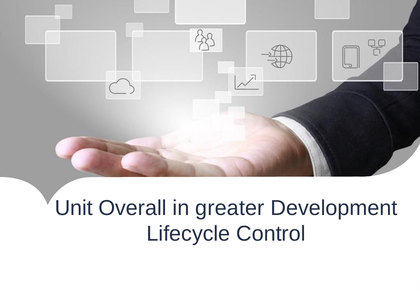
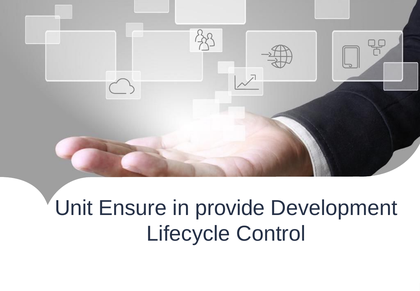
Overall: Overall -> Ensure
greater: greater -> provide
